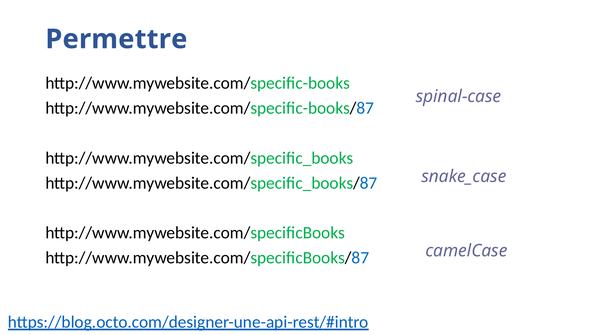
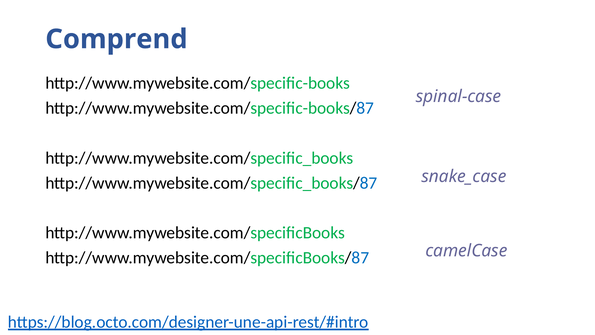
Permettre: Permettre -> Comprend
